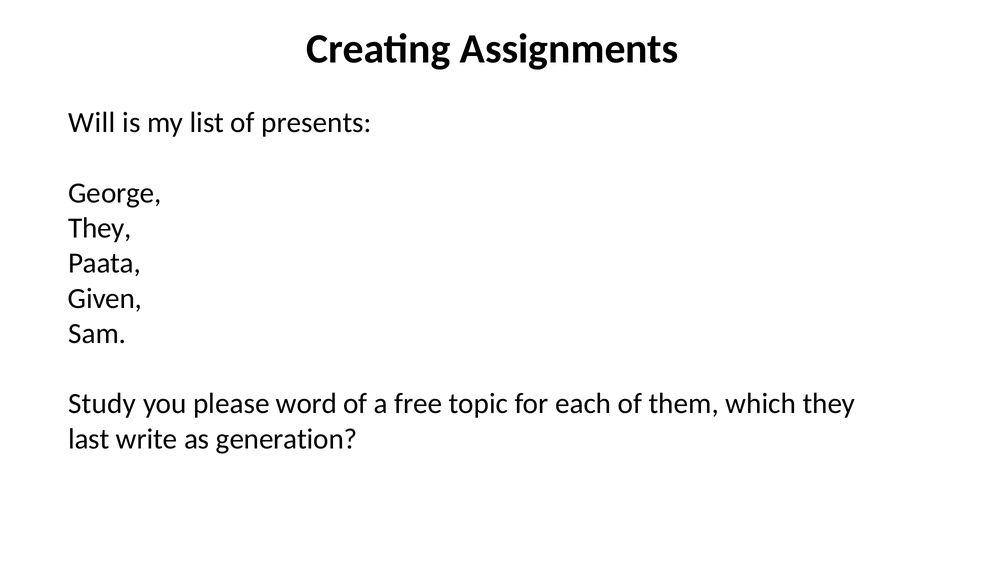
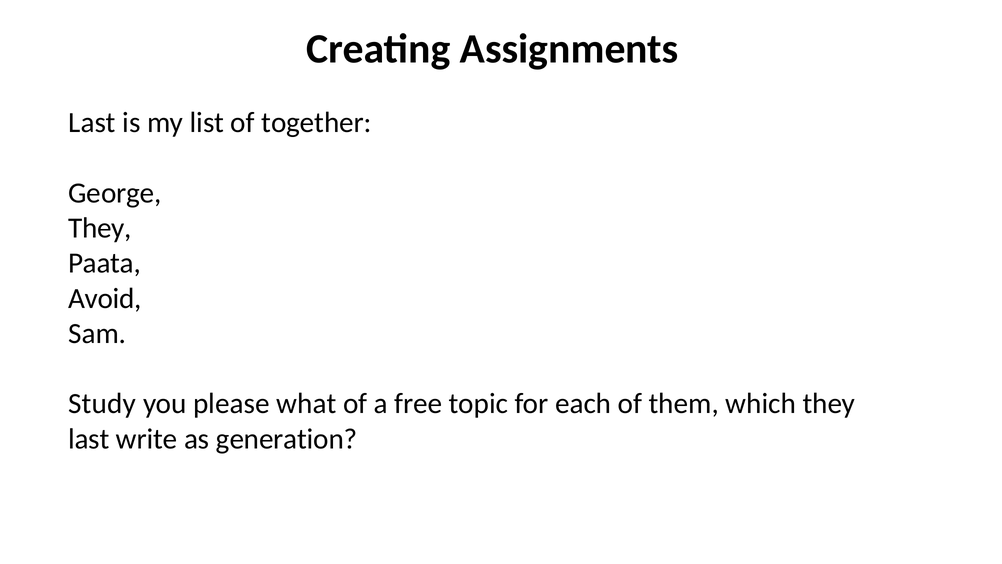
Will at (92, 123): Will -> Last
presents: presents -> together
Given: Given -> Avoid
word: word -> what
